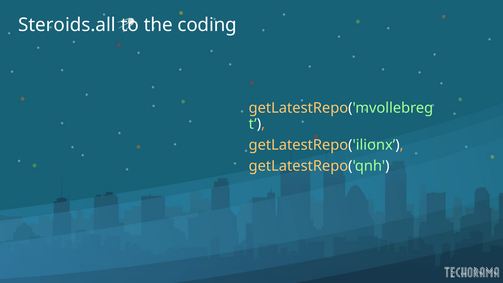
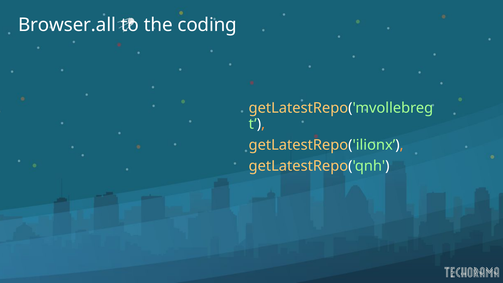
Steroids.all: Steroids.all -> Browser.all
